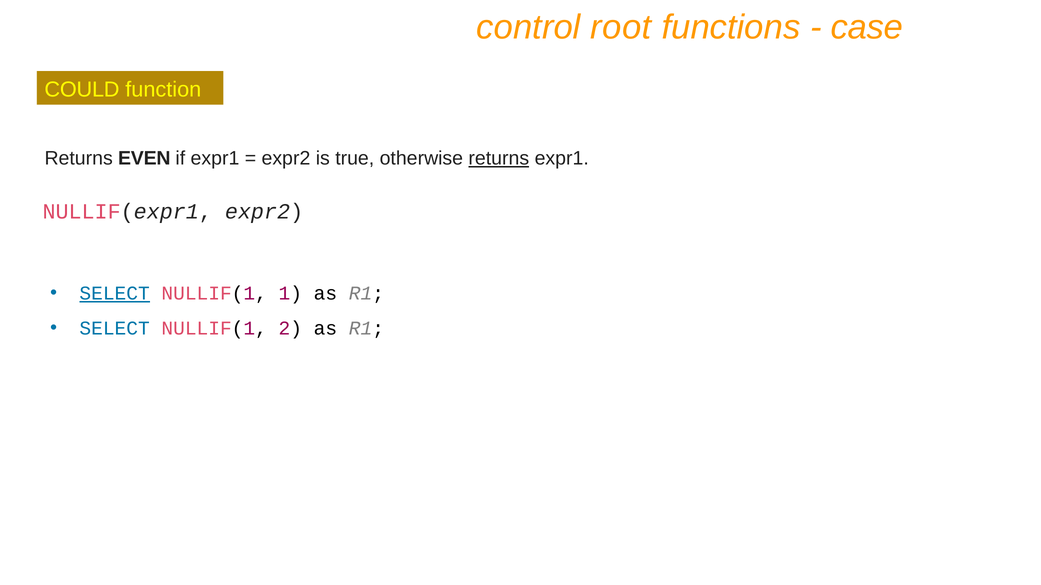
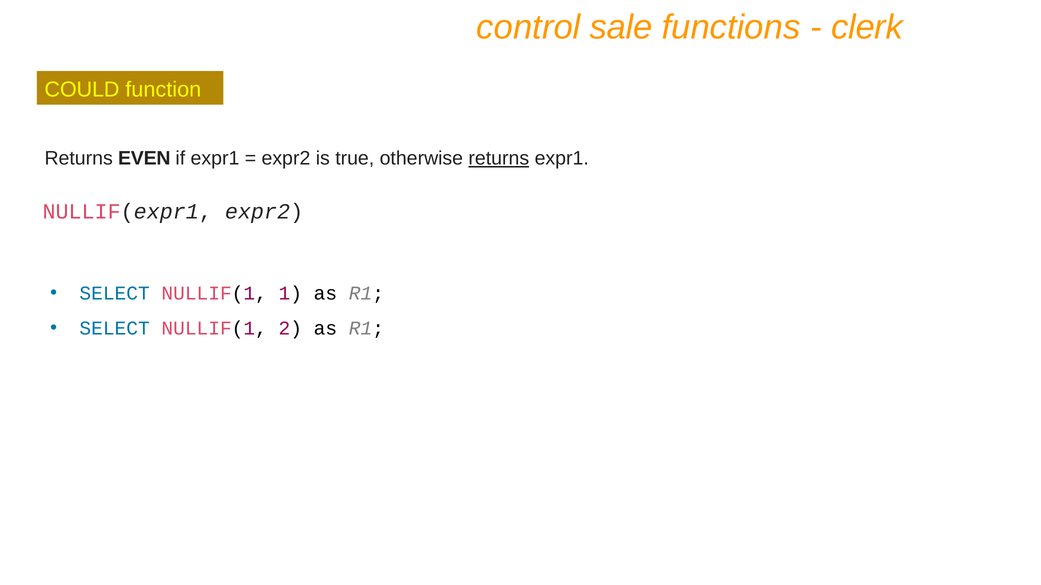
root: root -> sale
case: case -> clerk
SELECT at (115, 294) underline: present -> none
